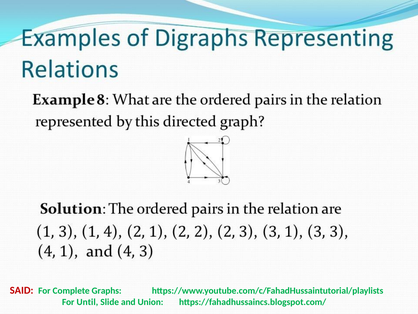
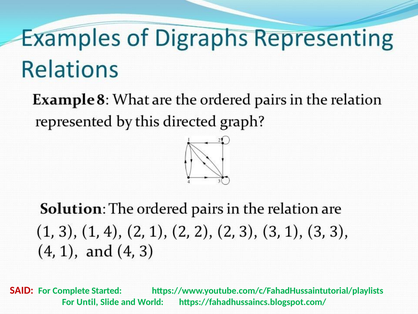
Graphs: Graphs -> Started
Union: Union -> World
